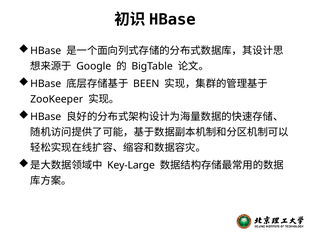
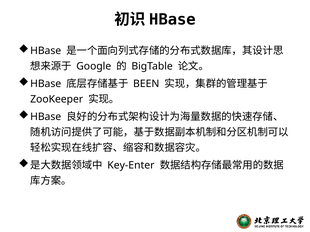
Key-Large: Key-Large -> Key-Enter
